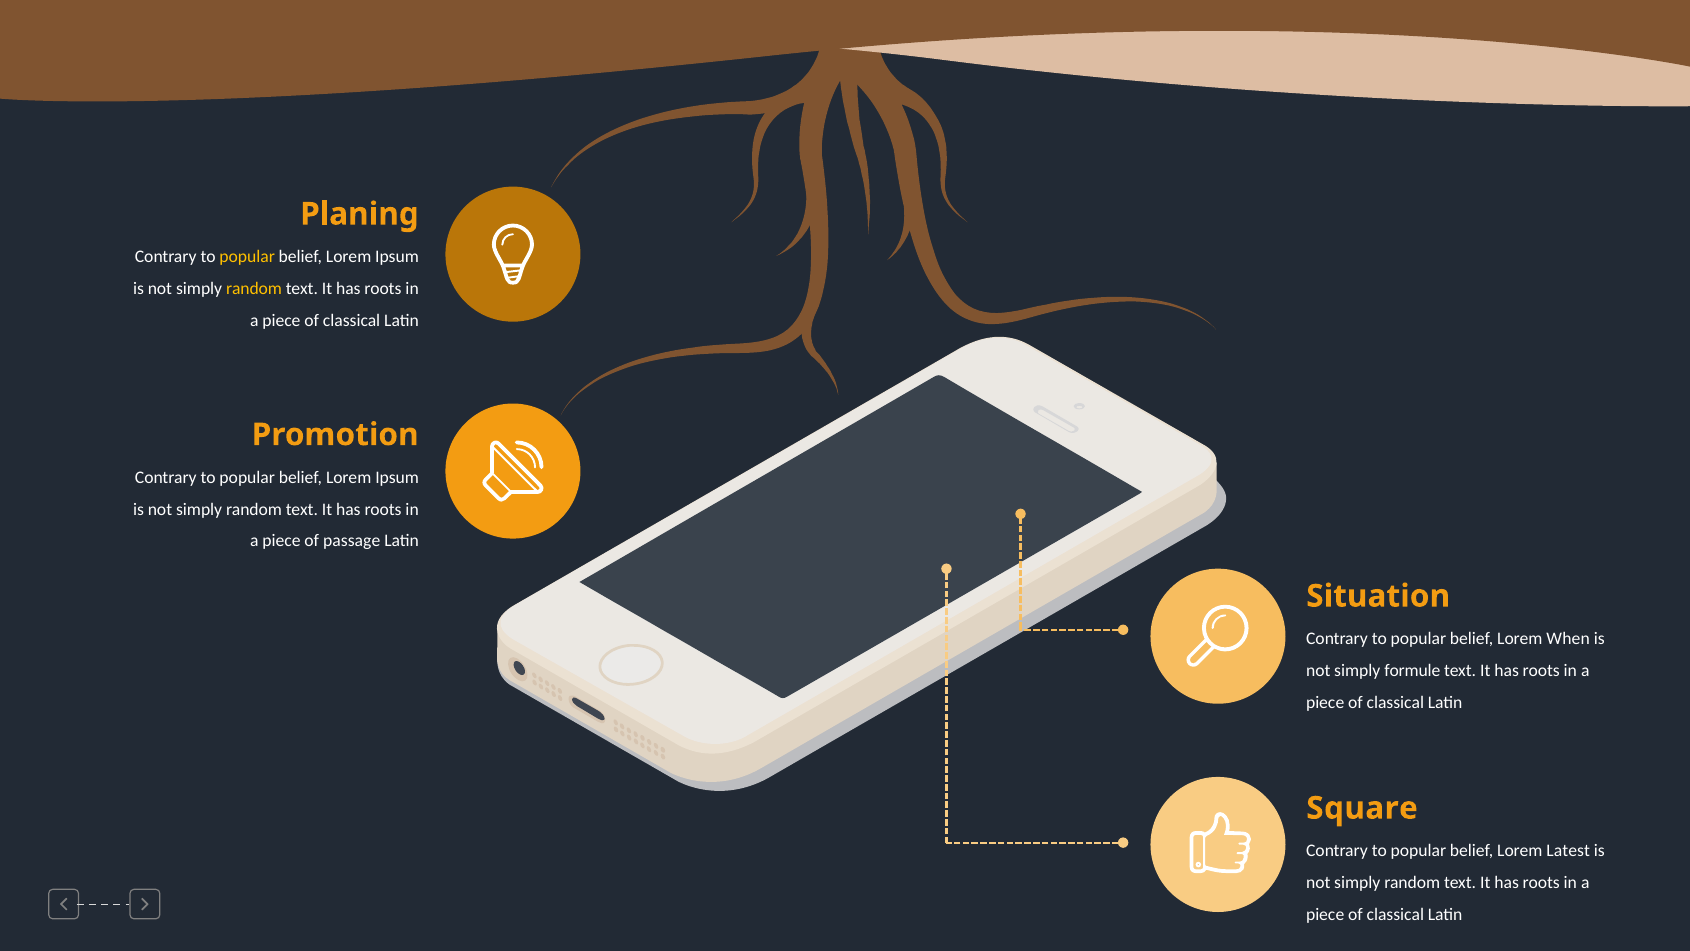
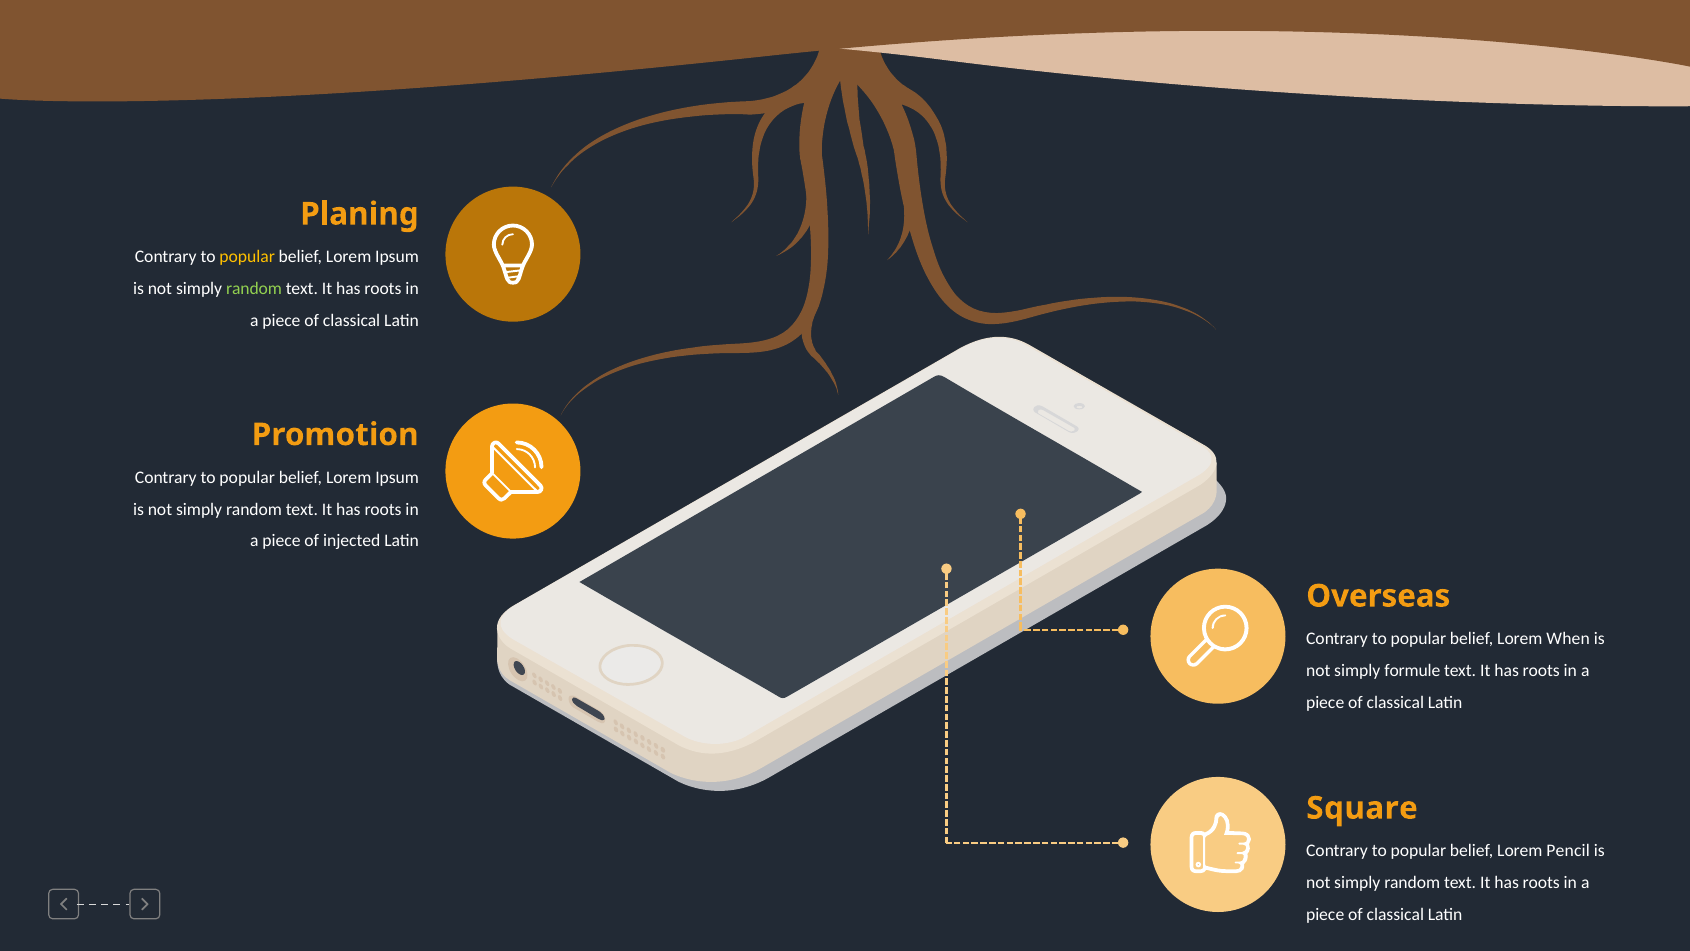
random at (254, 288) colour: yellow -> light green
passage: passage -> injected
Situation: Situation -> Overseas
Latest: Latest -> Pencil
